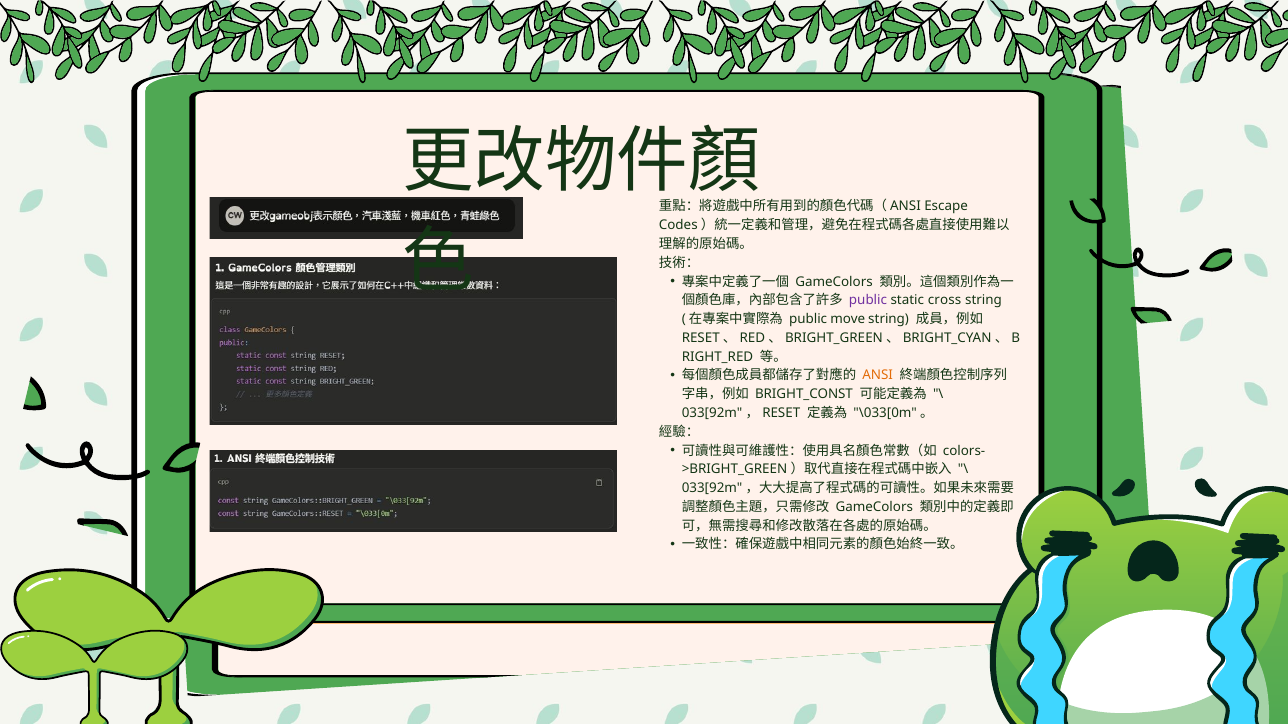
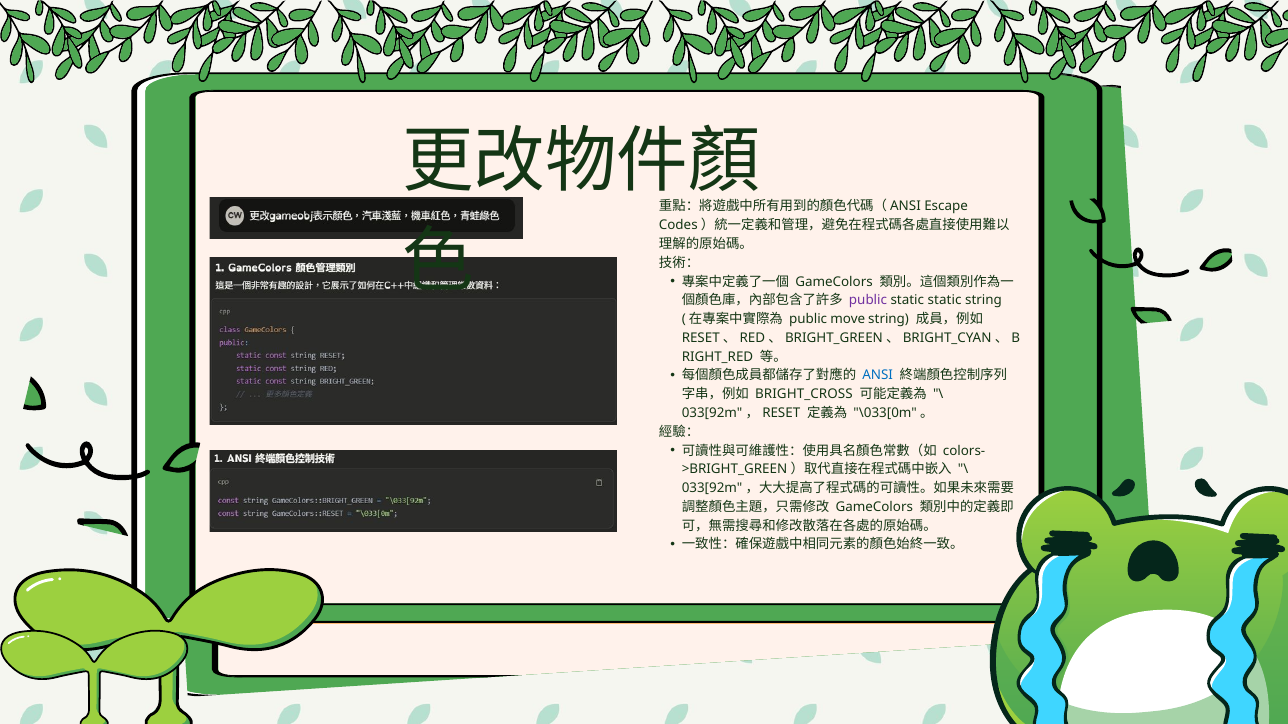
static cross: cross -> static
ANSI colour: orange -> blue
BRIGHT_CONST: BRIGHT_CONST -> BRIGHT_CROSS
